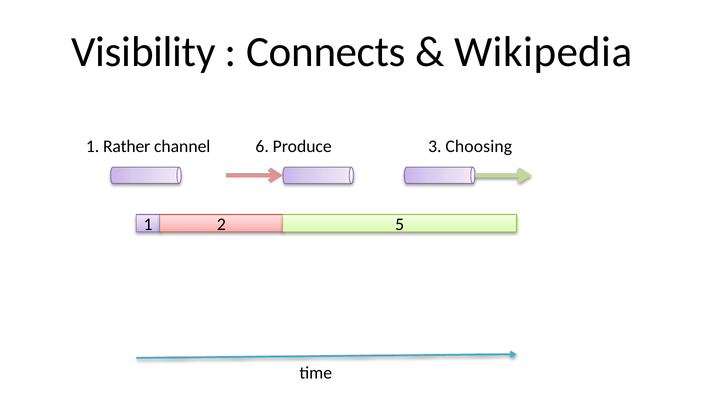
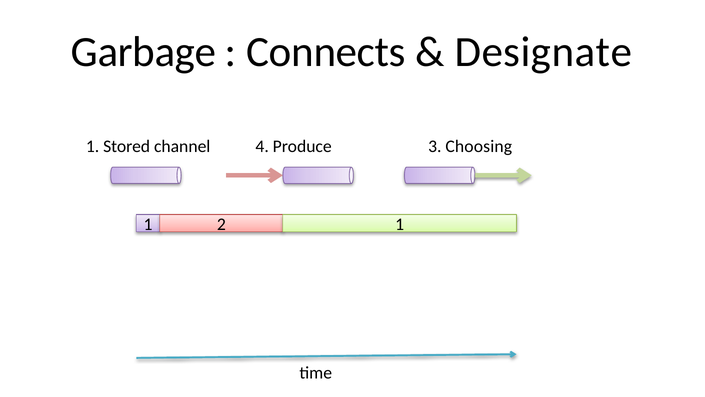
Visibility: Visibility -> Garbage
Wikipedia: Wikipedia -> Designate
Rather: Rather -> Stored
6: 6 -> 4
2 5: 5 -> 1
